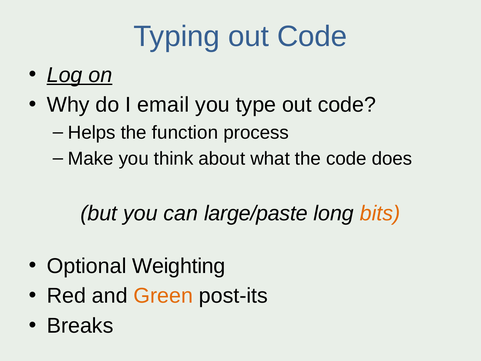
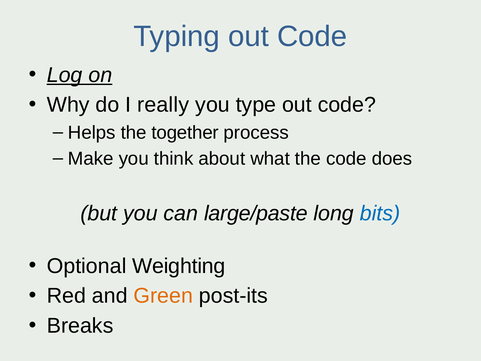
email: email -> really
function: function -> together
bits colour: orange -> blue
